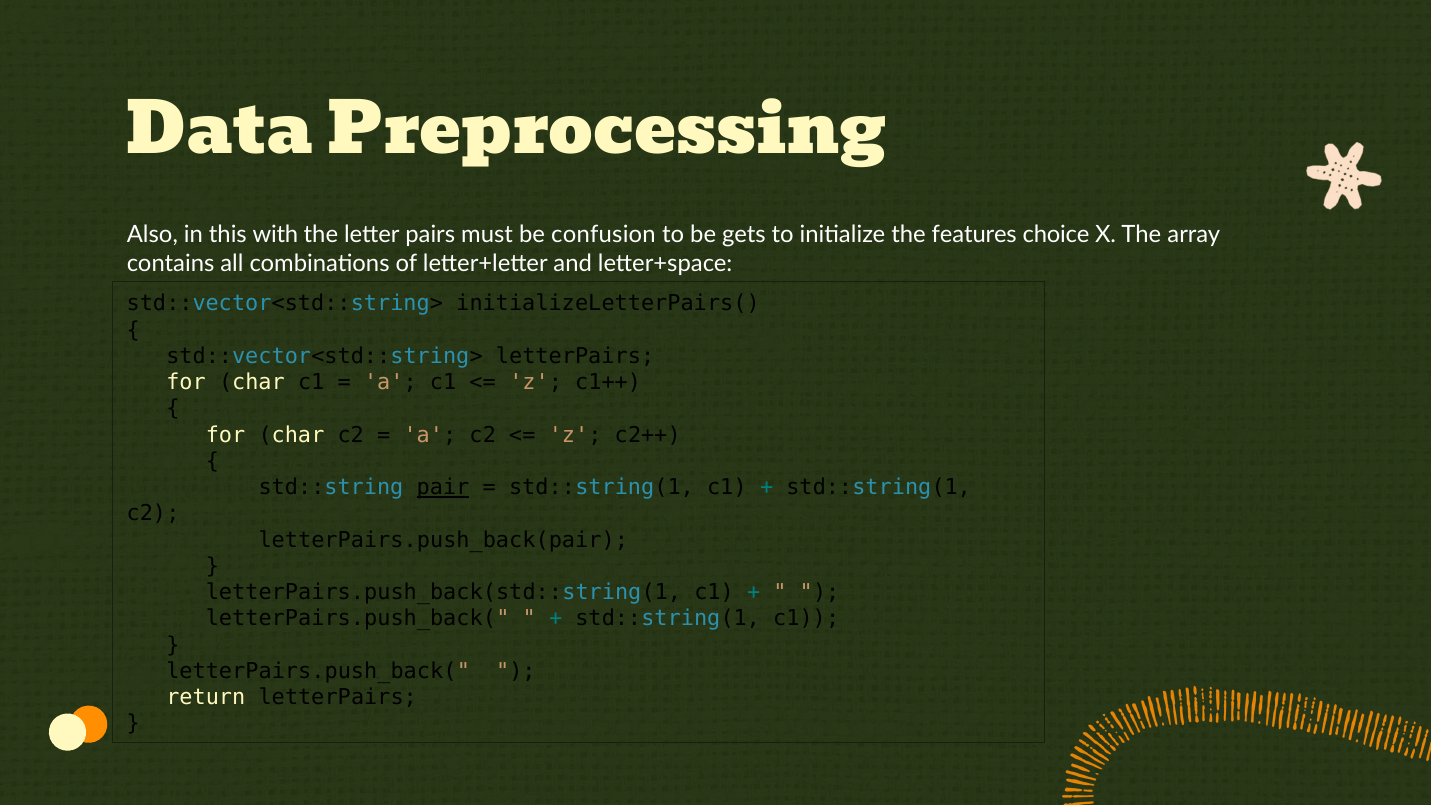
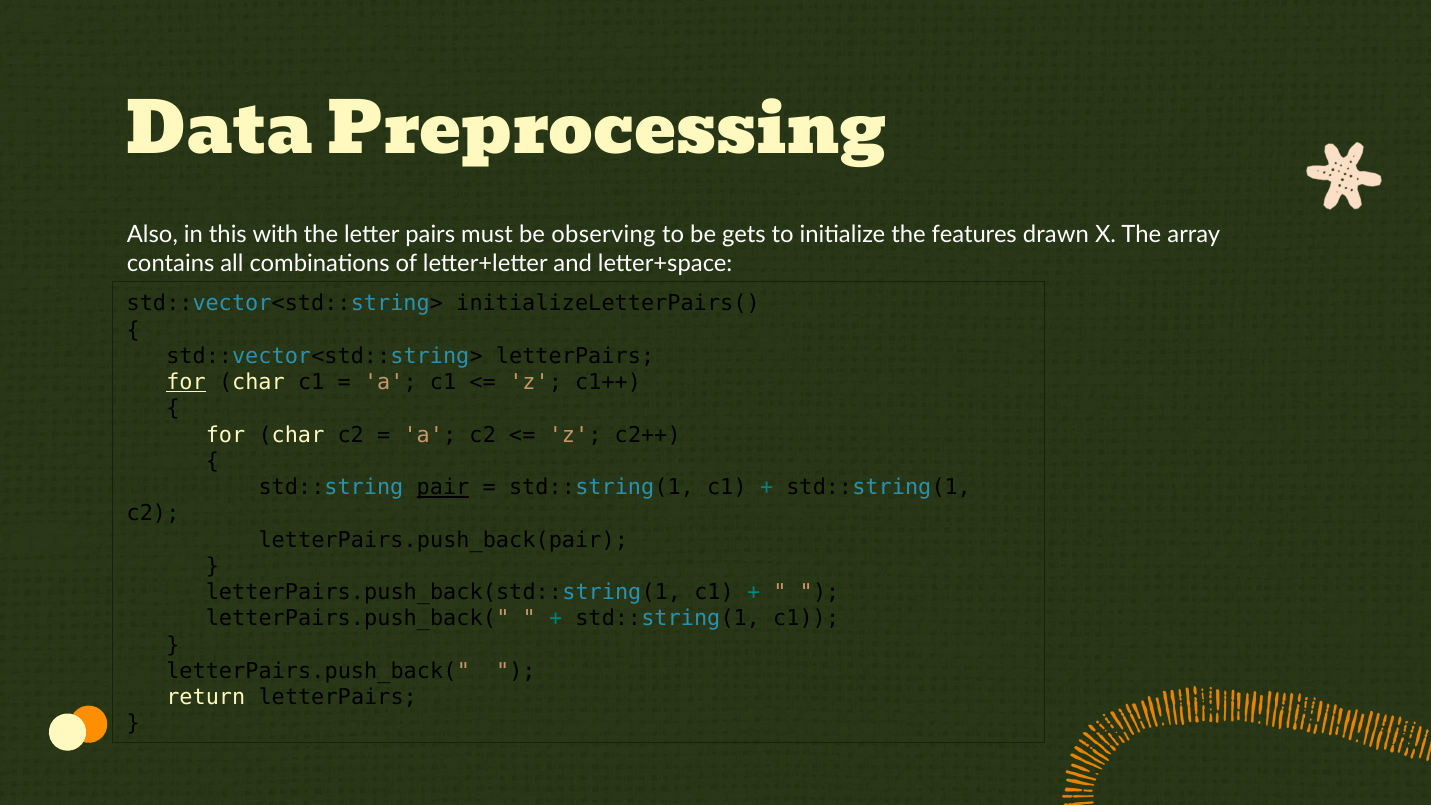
confusion: confusion -> observing
choice: choice -> drawn
for at (186, 382) underline: none -> present
